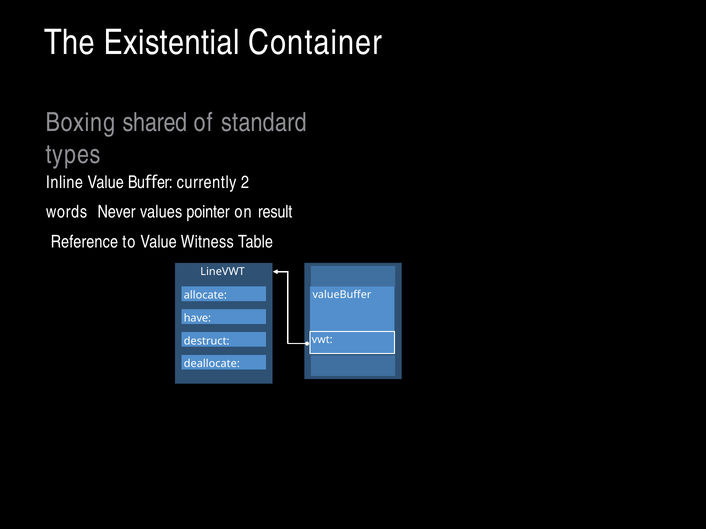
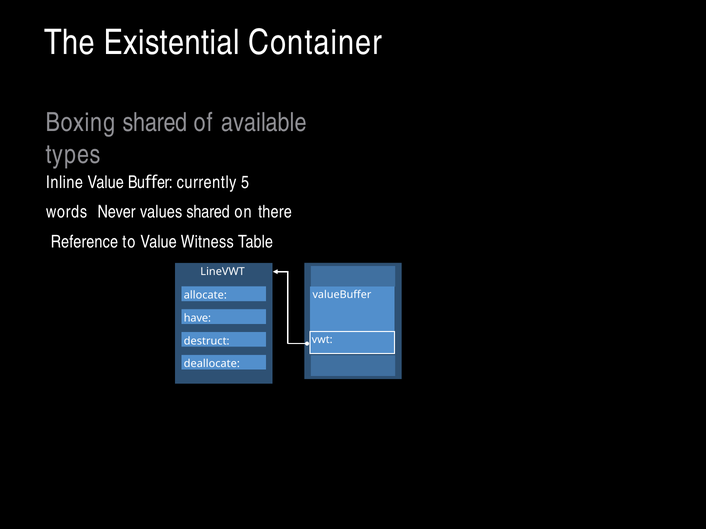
standard: standard -> available
2: 2 -> 5
values pointer: pointer -> shared
result: result -> there
